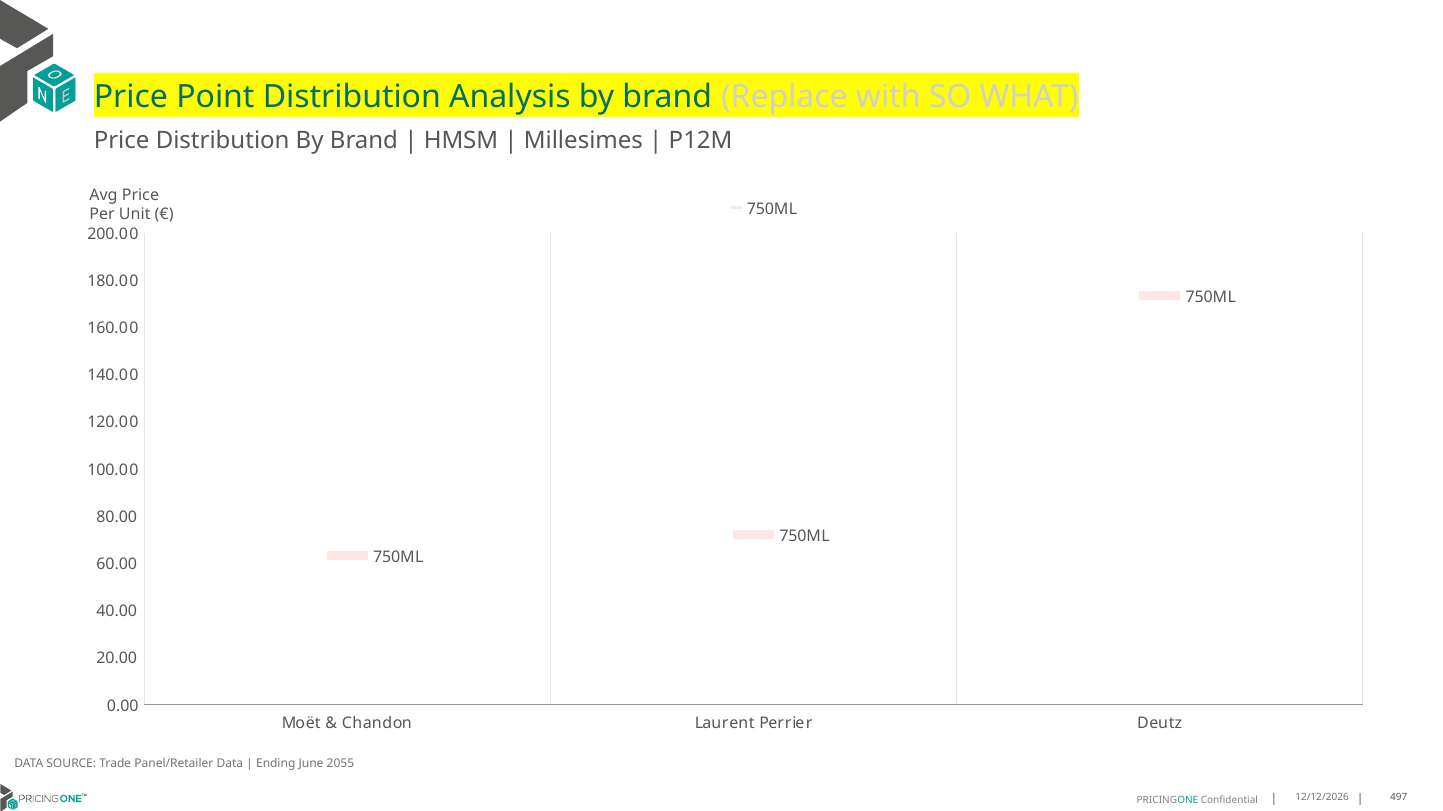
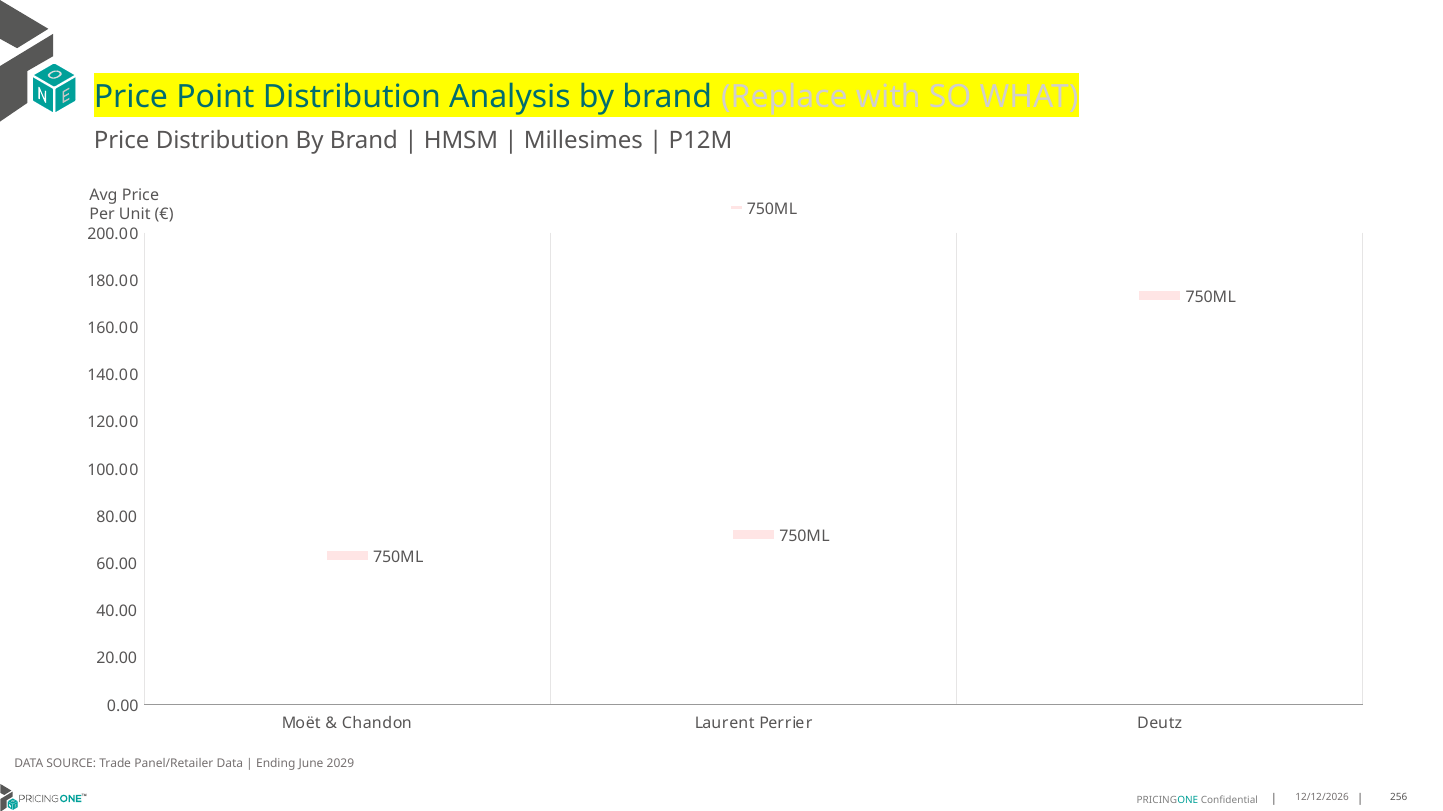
2055: 2055 -> 2029
497: 497 -> 256
